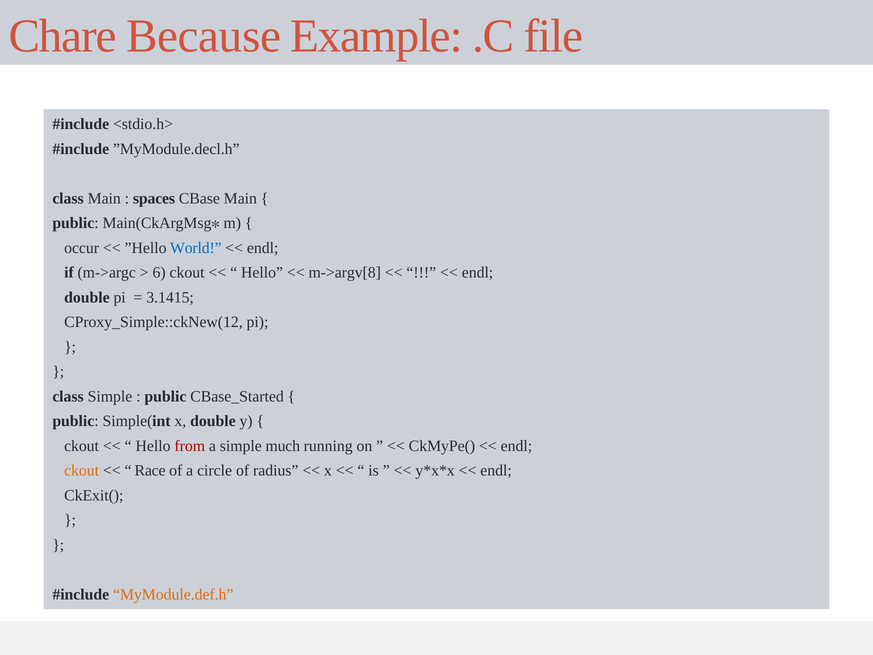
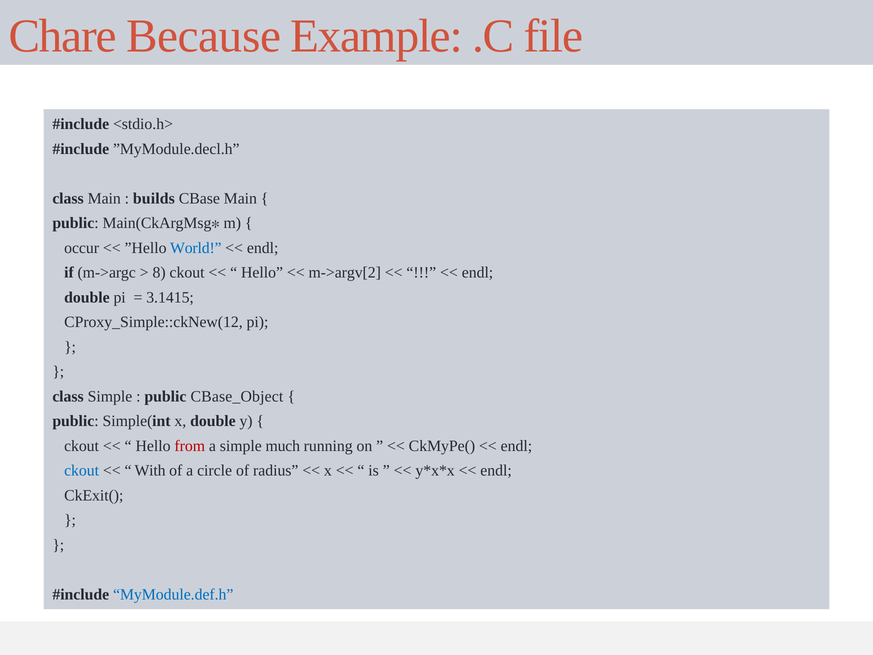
spaces: spaces -> builds
6: 6 -> 8
m->argv[8: m->argv[8 -> m->argv[2
CBase_Started: CBase_Started -> CBase_Object
ckout at (82, 471) colour: orange -> blue
Race: Race -> With
MyModule.def.h colour: orange -> blue
